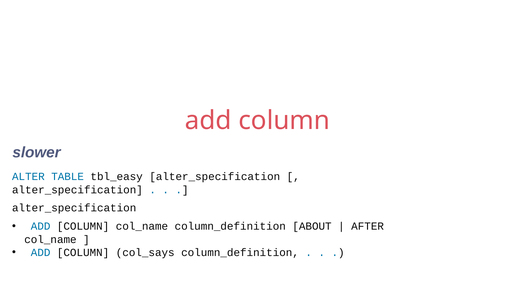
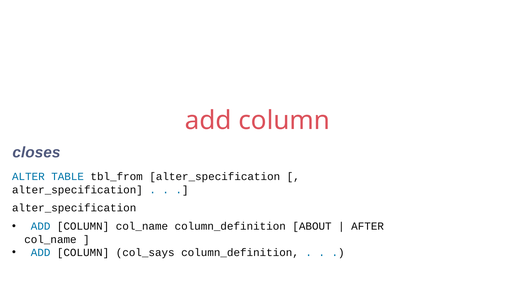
slower: slower -> closes
tbl_easy: tbl_easy -> tbl_from
